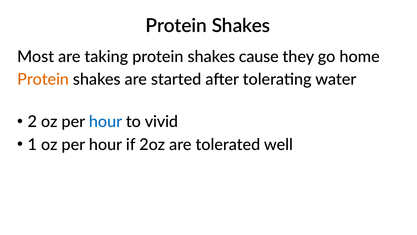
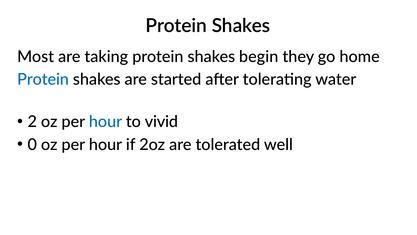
cause: cause -> begin
Protein at (43, 79) colour: orange -> blue
1: 1 -> 0
